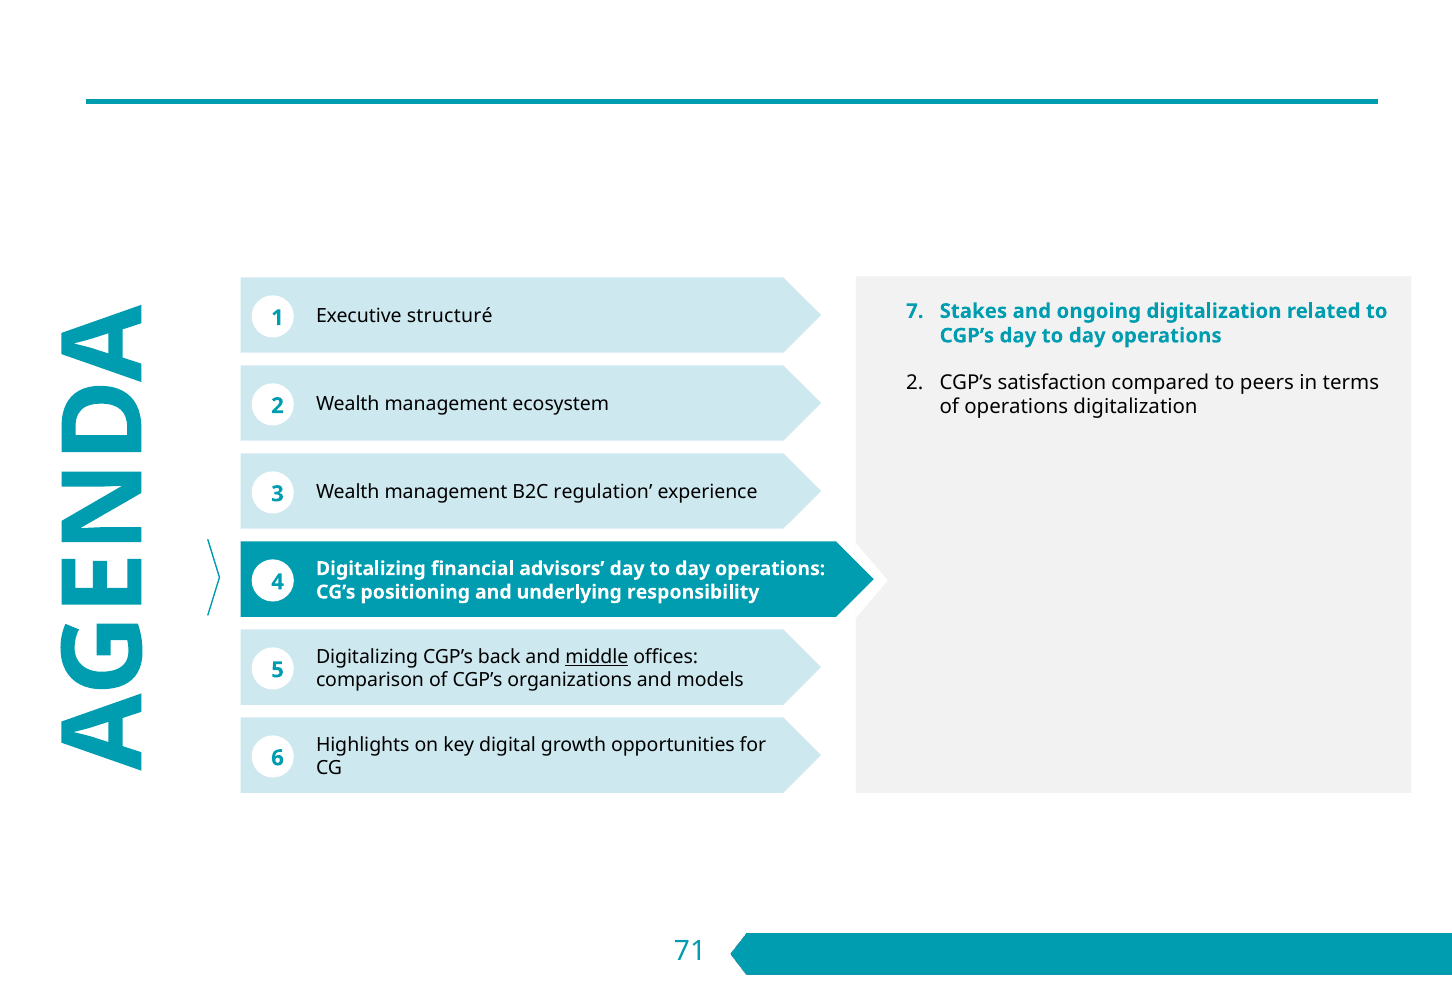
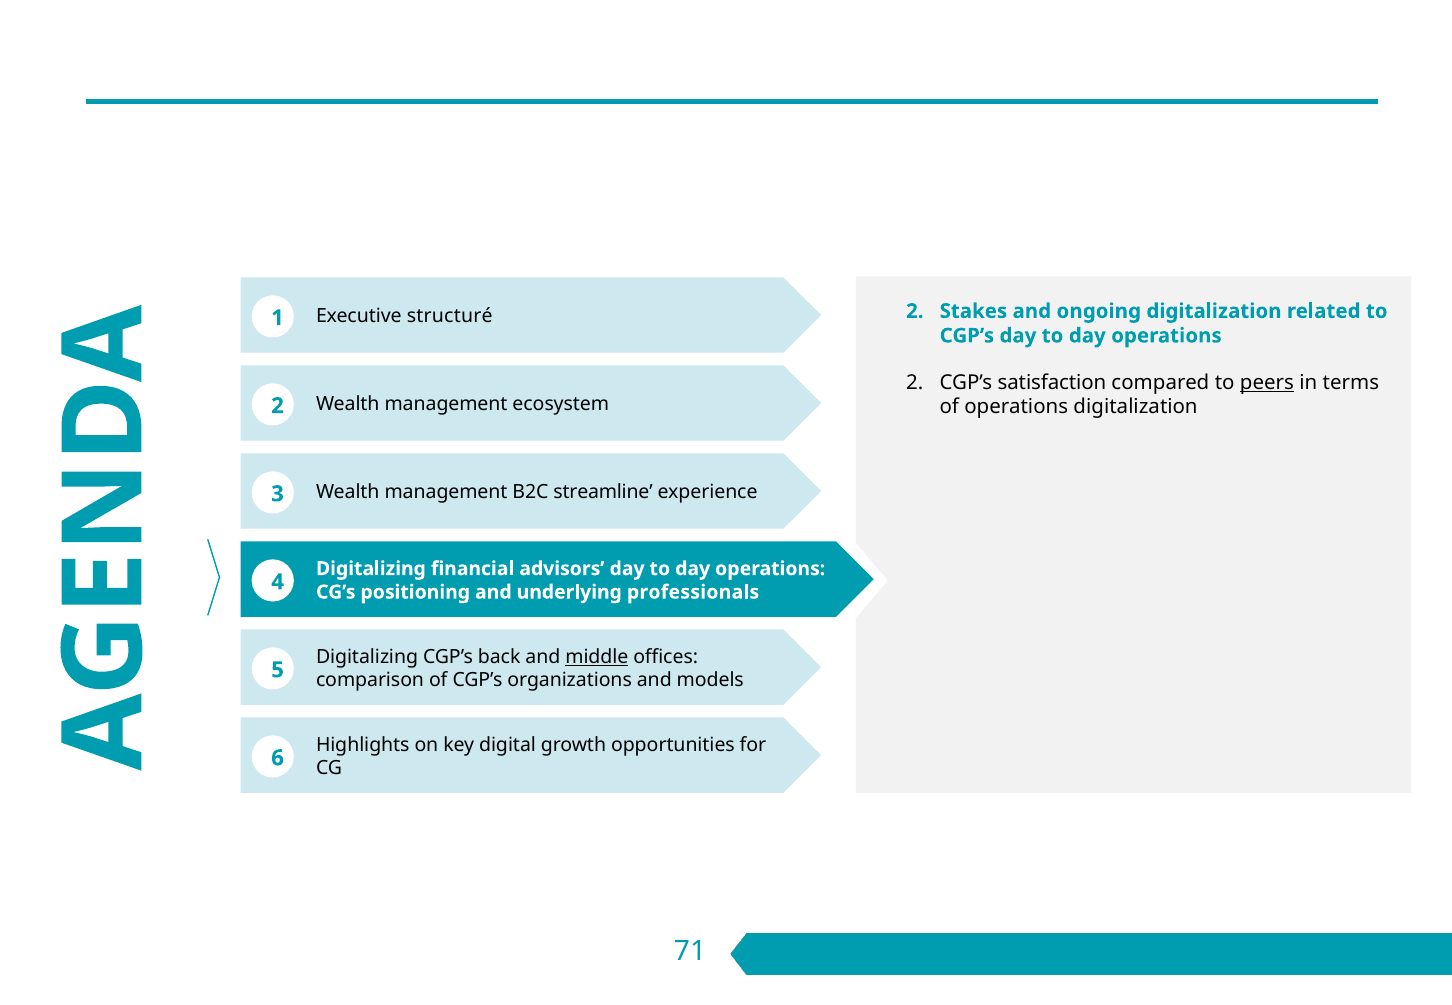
7 at (915, 311): 7 -> 2
peers underline: none -> present
regulation: regulation -> streamline
responsibility: responsibility -> professionals
